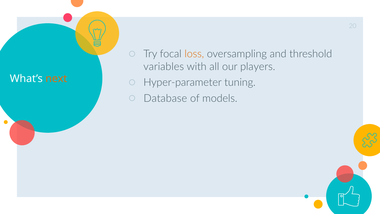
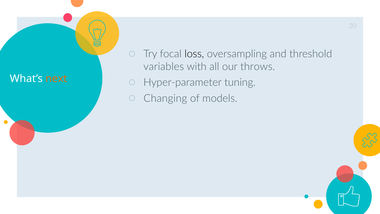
loss colour: orange -> black
players: players -> throws
Database: Database -> Changing
